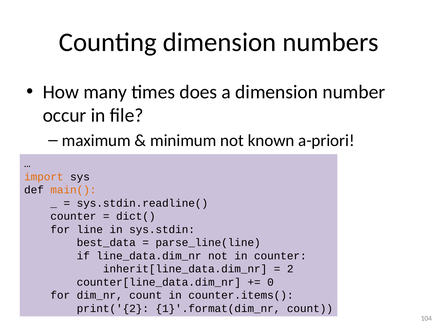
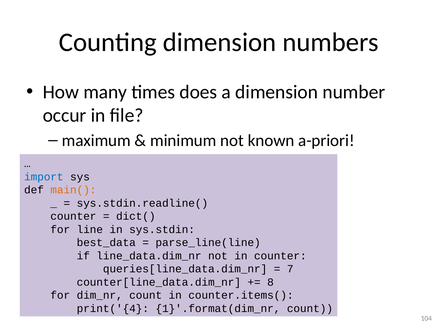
import colour: orange -> blue
inherit[line_data.dim_nr: inherit[line_data.dim_nr -> queries[line_data.dim_nr
2: 2 -> 7
0: 0 -> 8
print('{2: print('{2 -> print('{4
